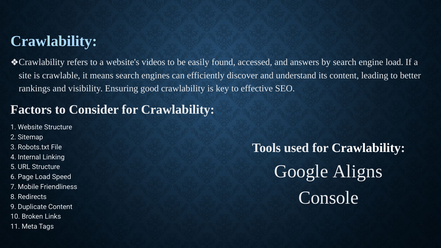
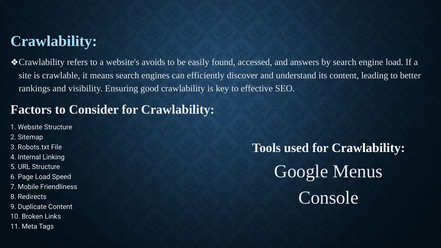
videos: videos -> avoids
Aligns: Aligns -> Menus
